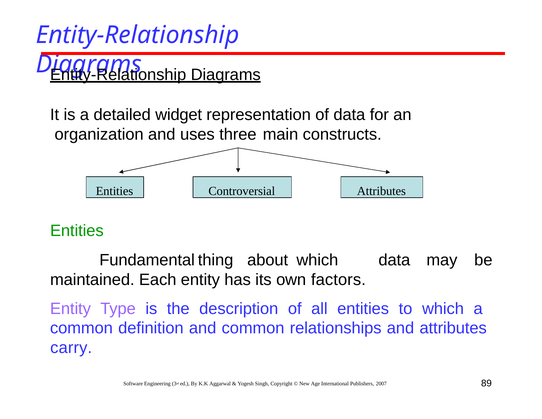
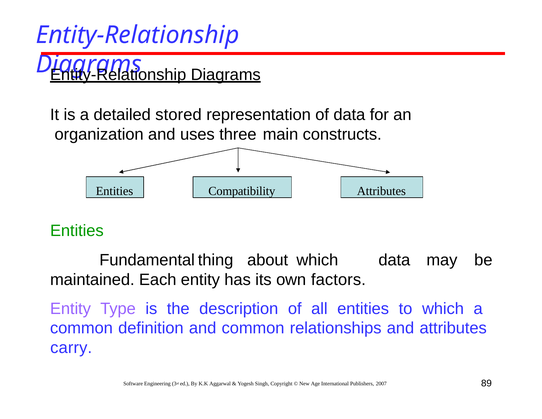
widget: widget -> stored
Controversial: Controversial -> Compatibility
